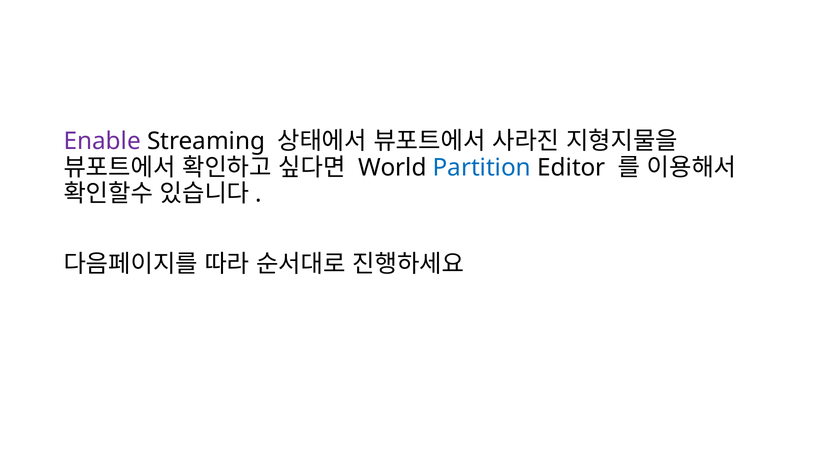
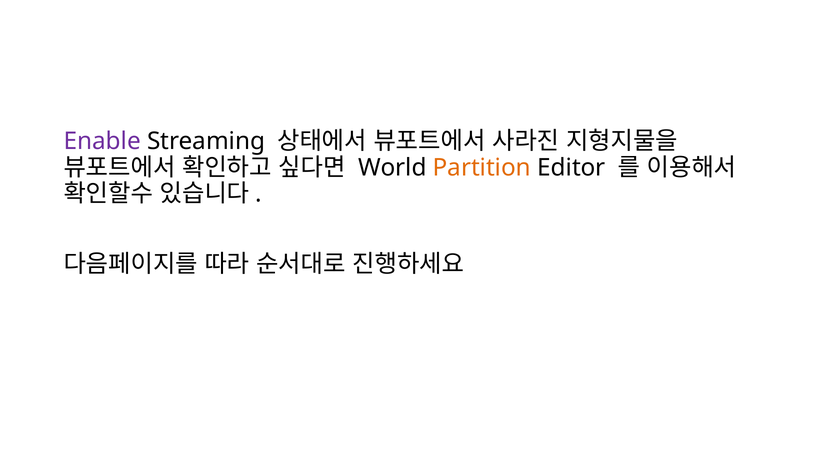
Partition colour: blue -> orange
